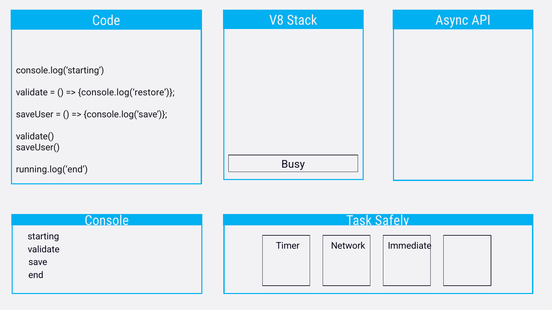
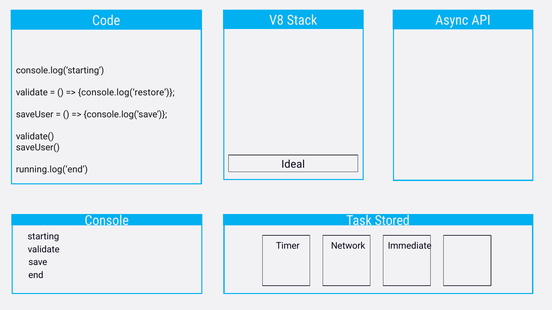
Busy: Busy -> Ideal
Safely: Safely -> Stored
